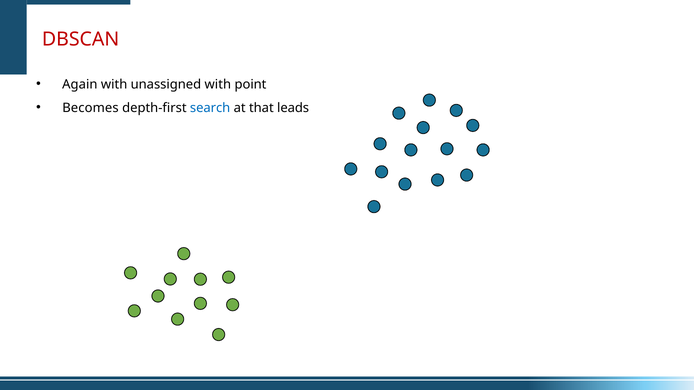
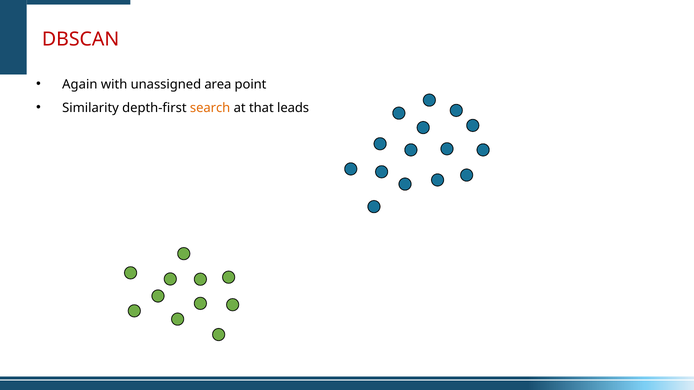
unassigned with: with -> area
Becomes: Becomes -> Similarity
search colour: blue -> orange
